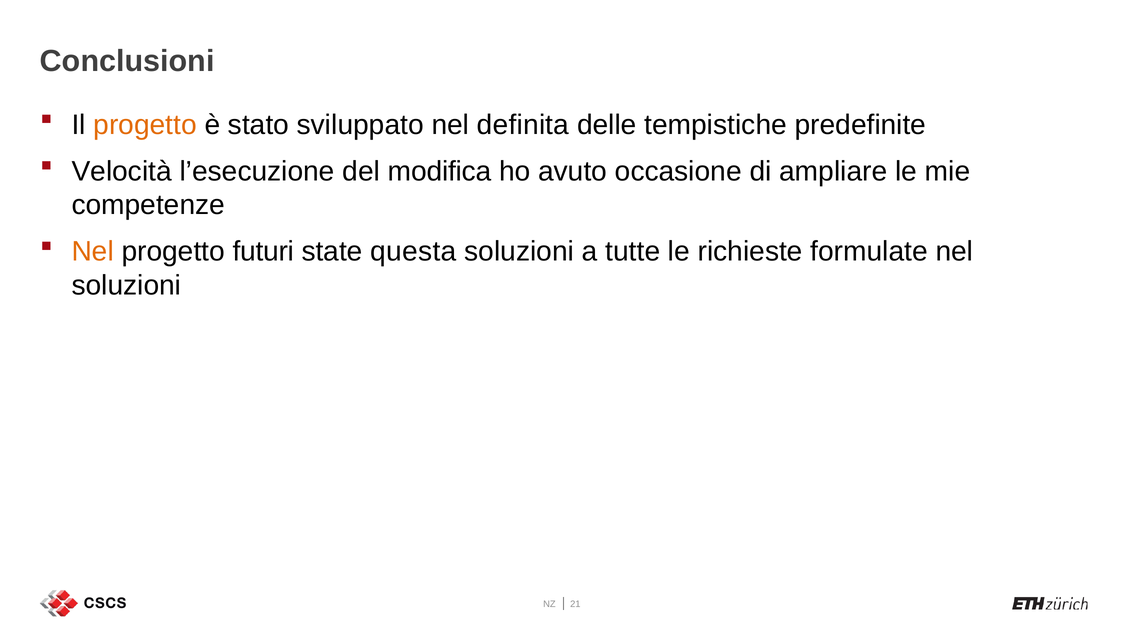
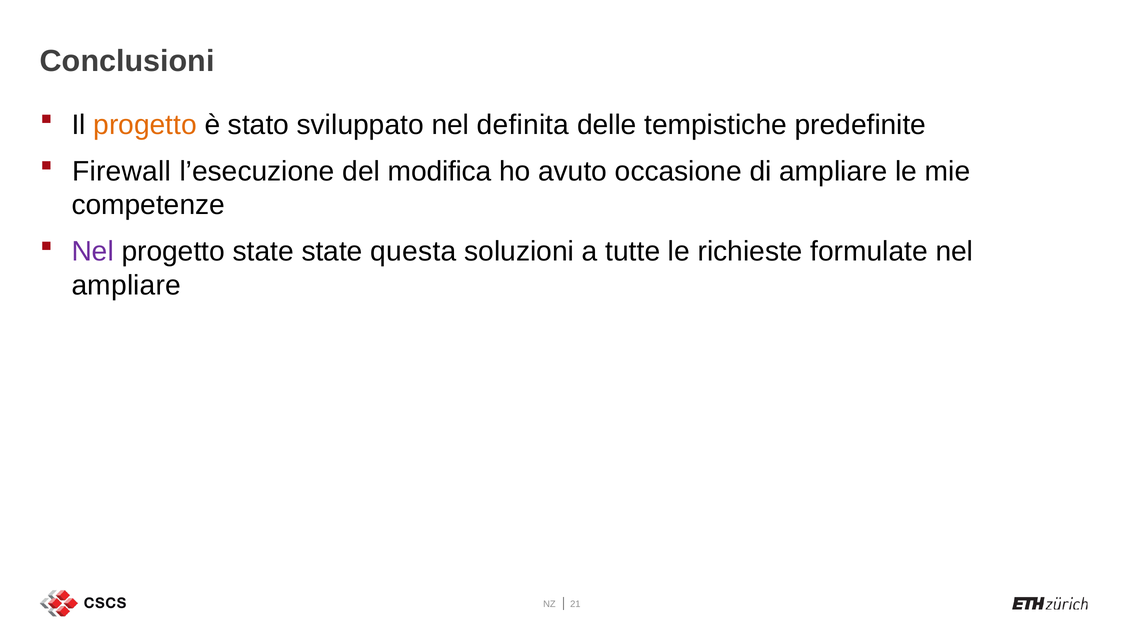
Velocità: Velocità -> Firewall
Nel at (93, 252) colour: orange -> purple
progetto futuri: futuri -> state
soluzioni at (126, 285): soluzioni -> ampliare
